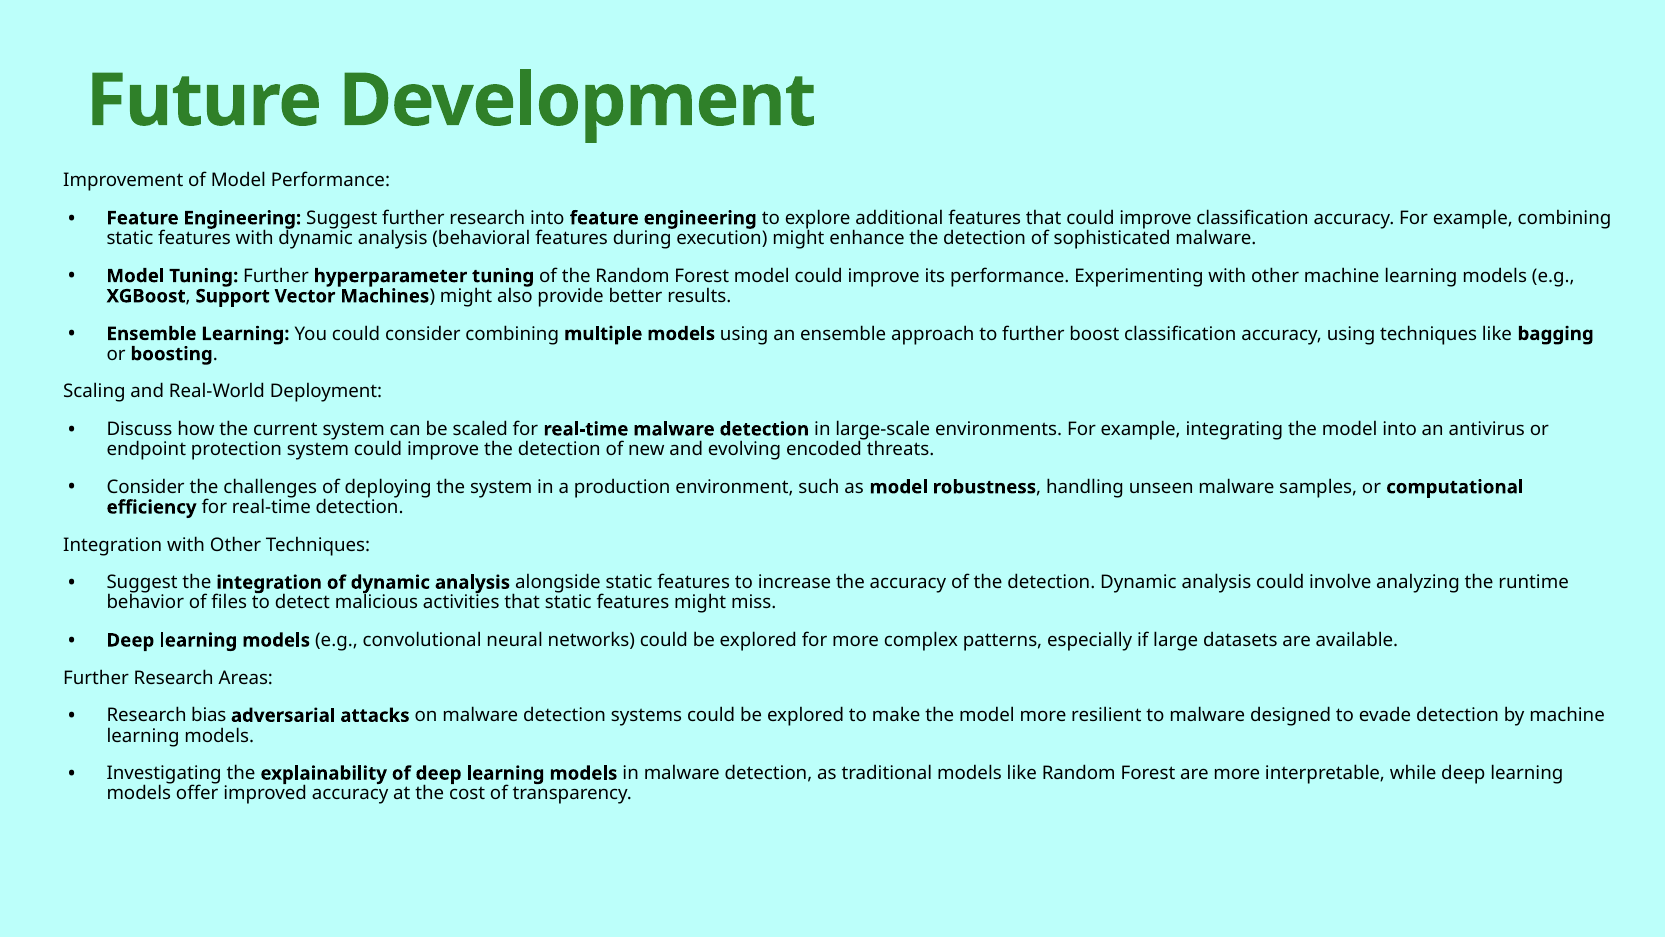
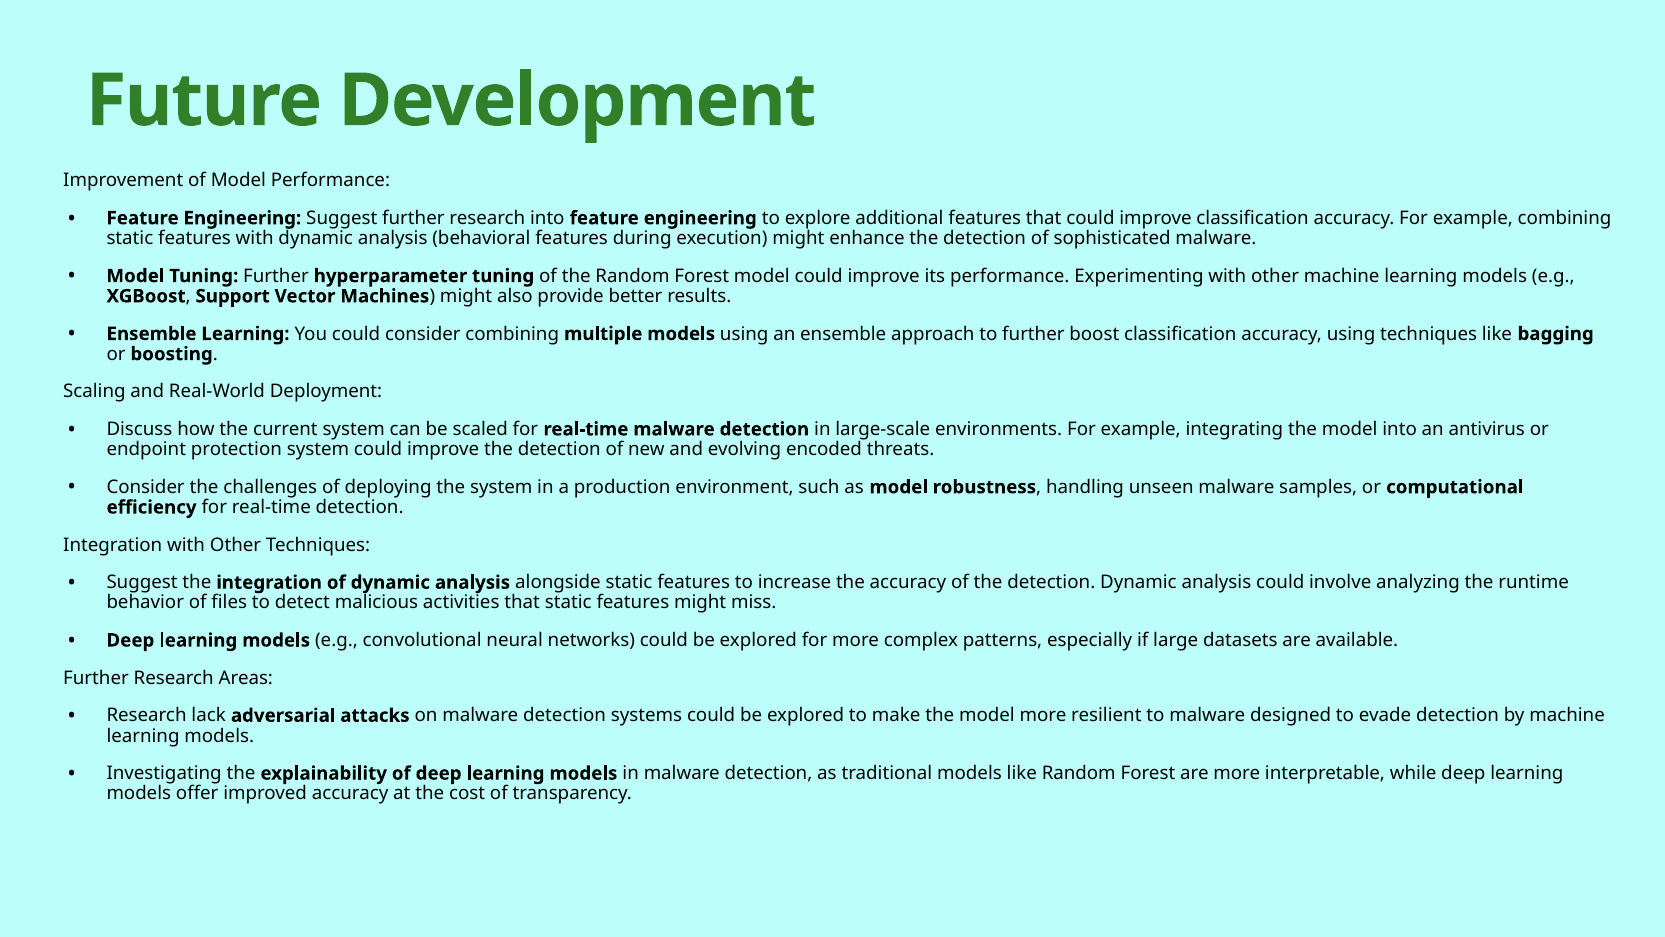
bias: bias -> lack
